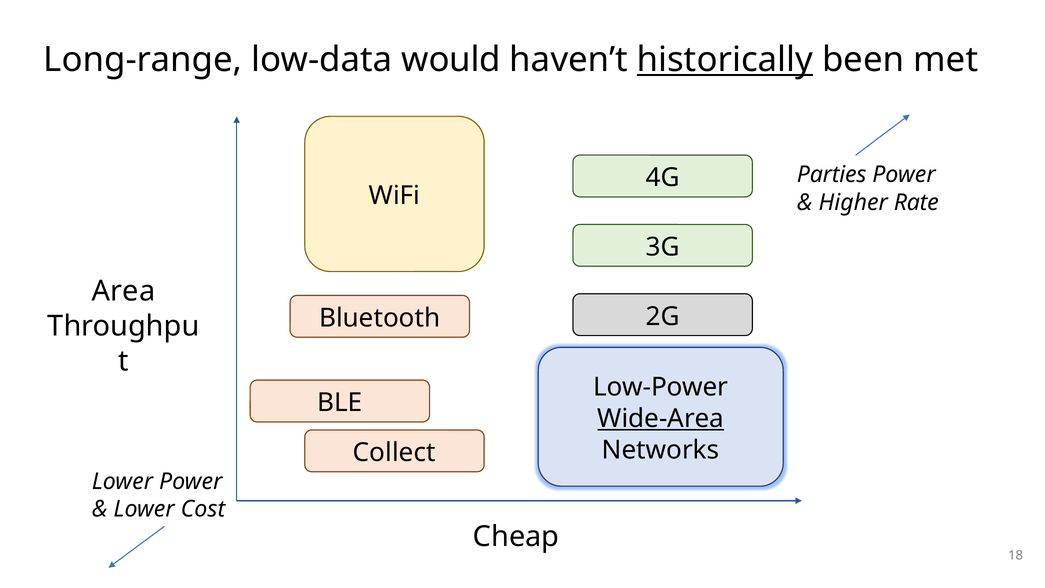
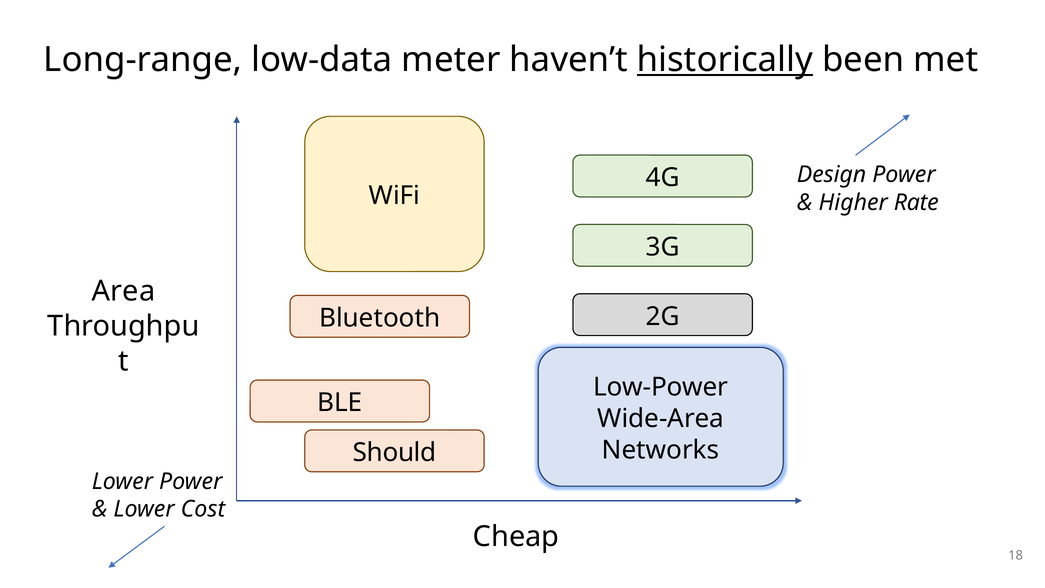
would: would -> meter
Parties: Parties -> Design
Wide-Area underline: present -> none
Collect: Collect -> Should
